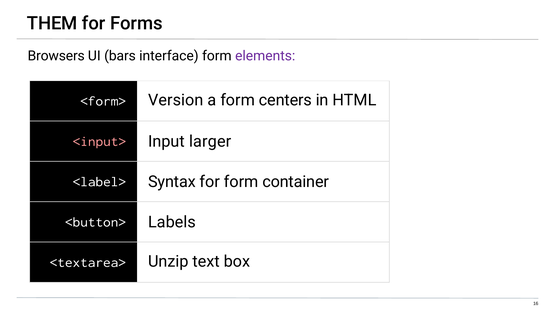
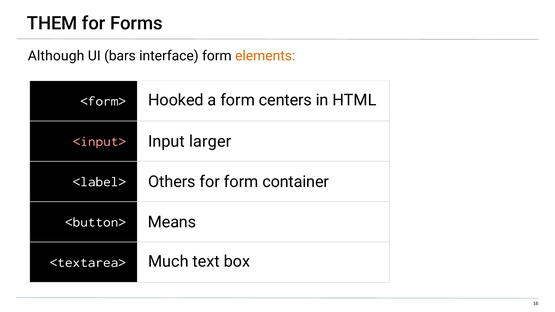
Browsers: Browsers -> Although
elements colour: purple -> orange
Version: Version -> Hooked
Syntax: Syntax -> Others
Labels: Labels -> Means
Unzip: Unzip -> Much
